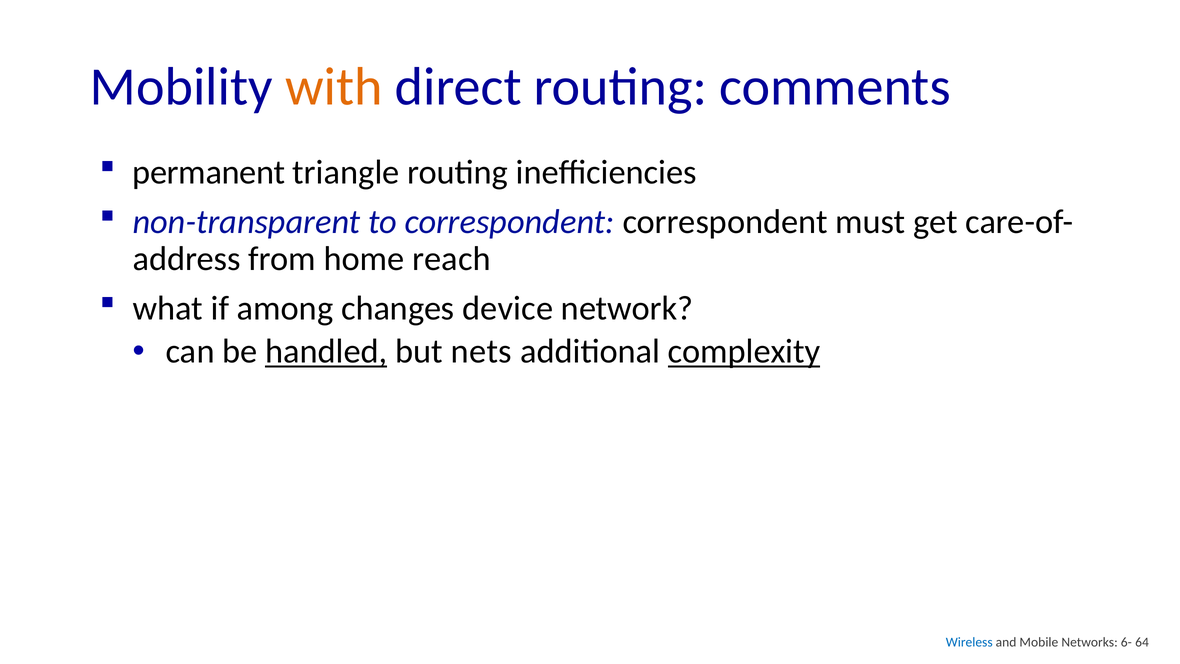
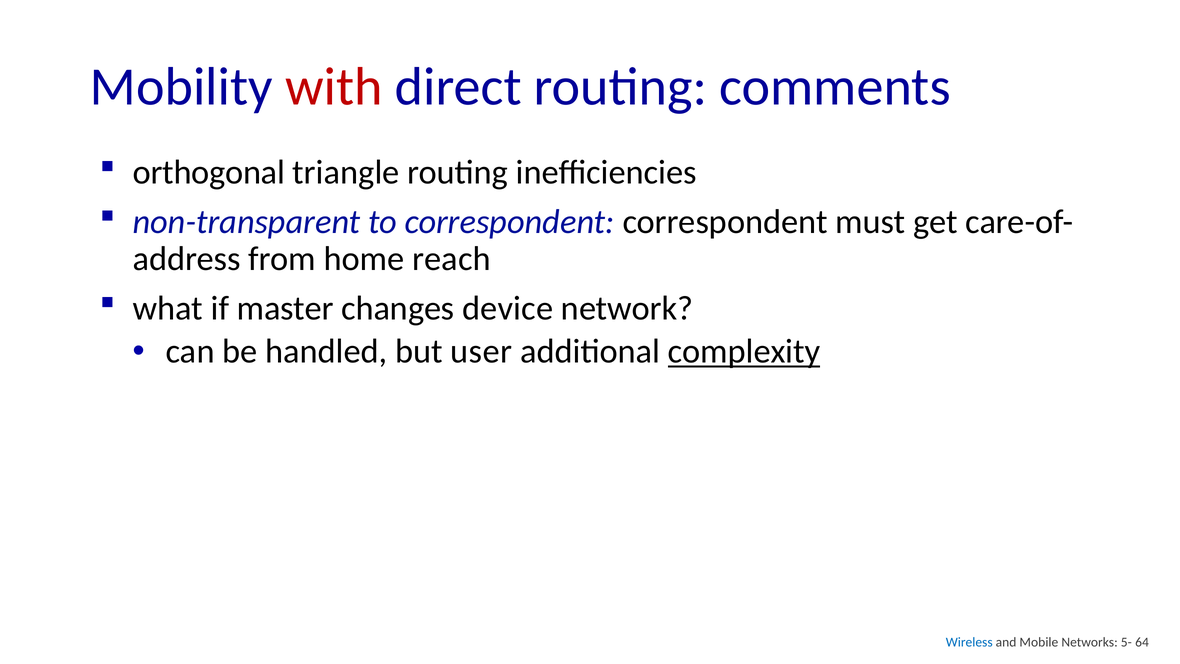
with colour: orange -> red
permanent: permanent -> orthogonal
among: among -> master
handled underline: present -> none
nets: nets -> user
6-: 6- -> 5-
